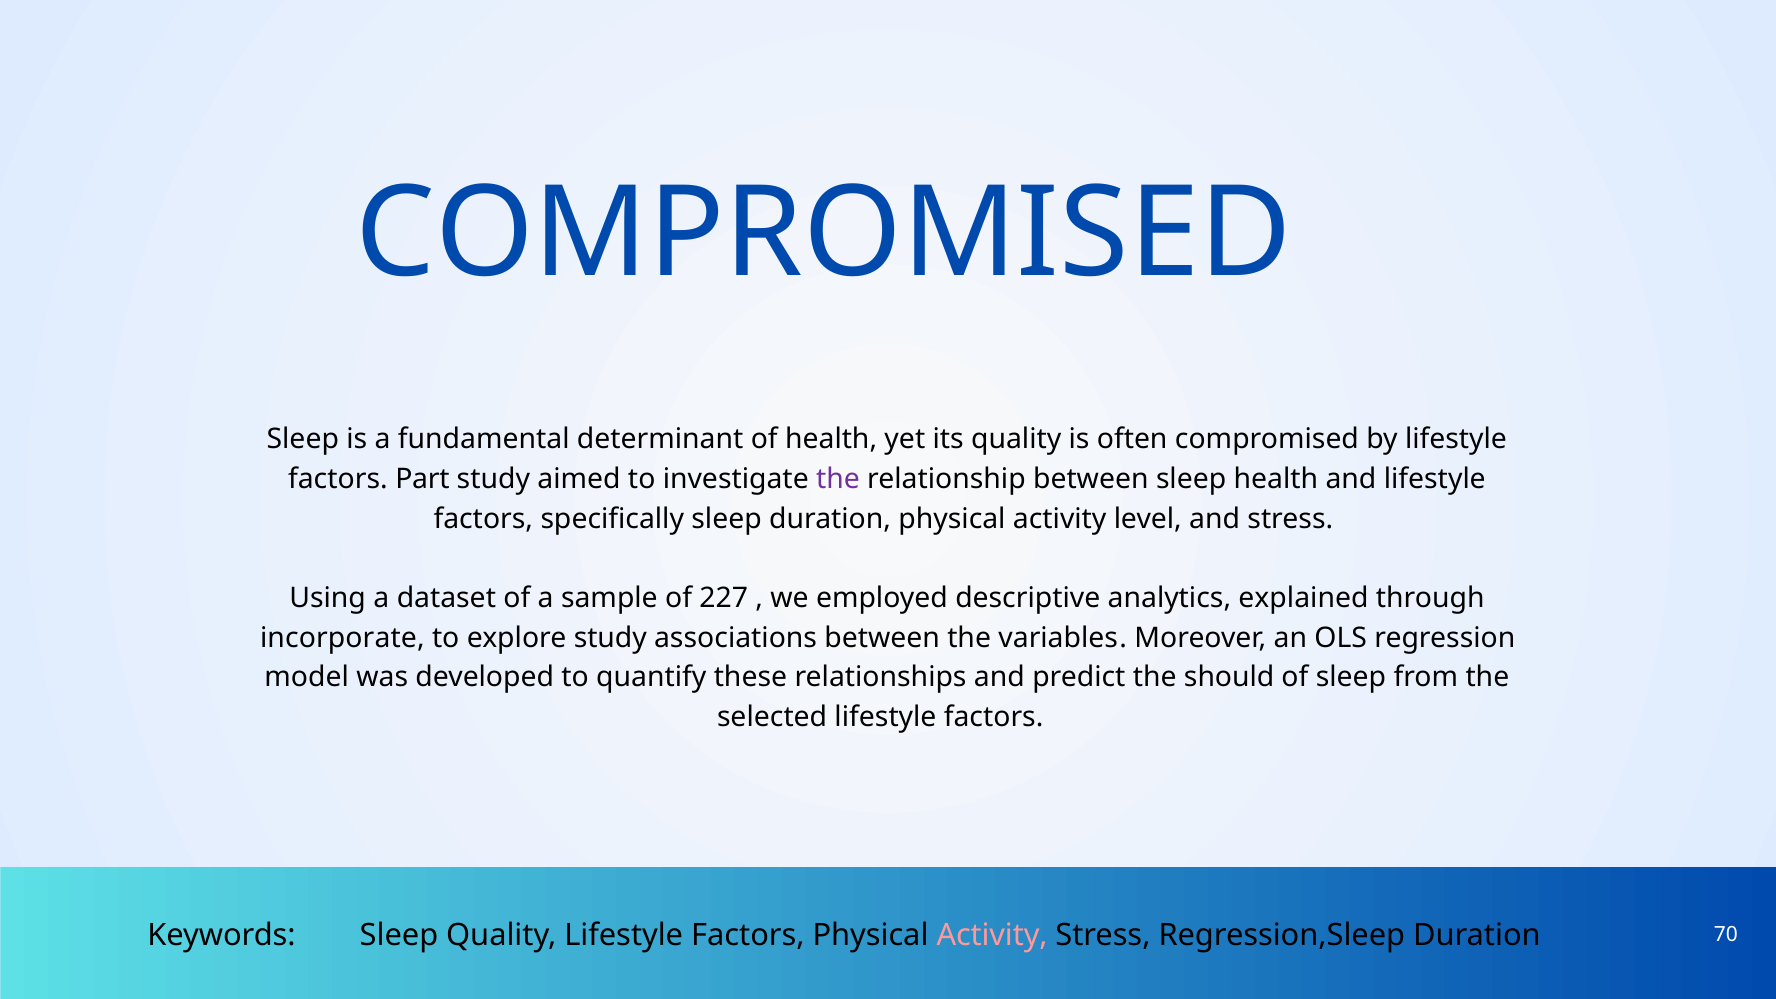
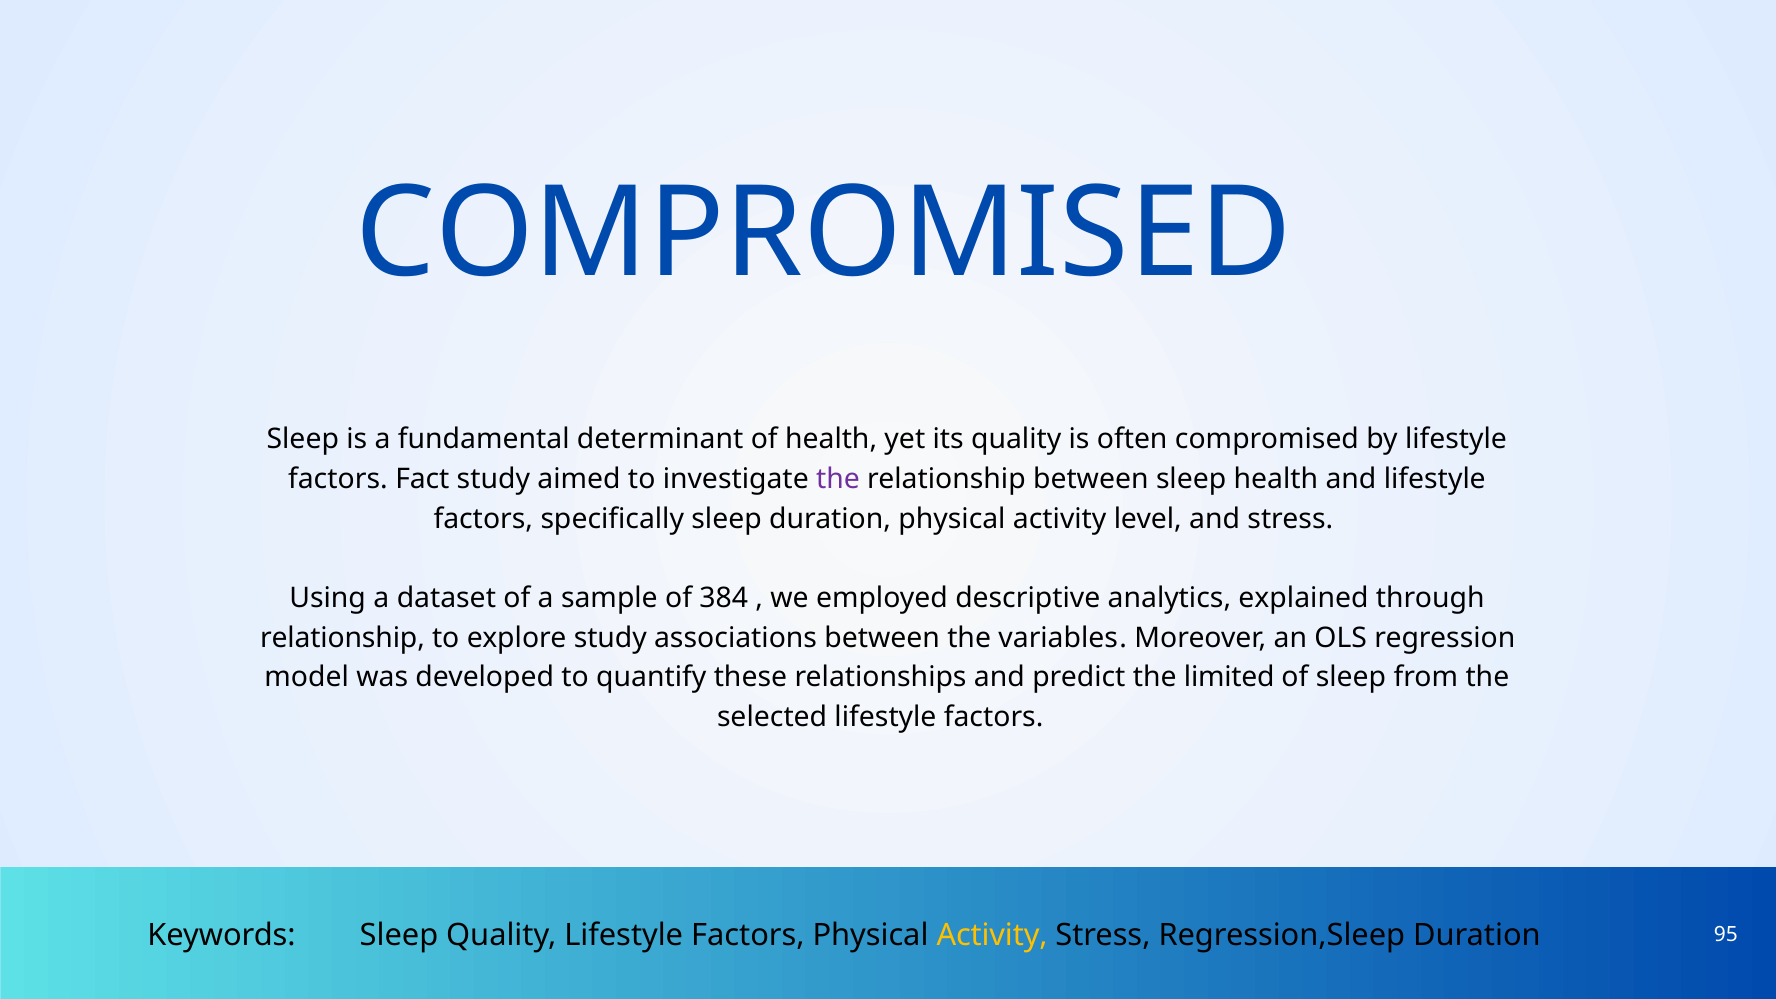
Part: Part -> Fact
227: 227 -> 384
incorporate at (342, 638): incorporate -> relationship
should: should -> limited
Activity at (992, 936) colour: pink -> yellow
70: 70 -> 95
